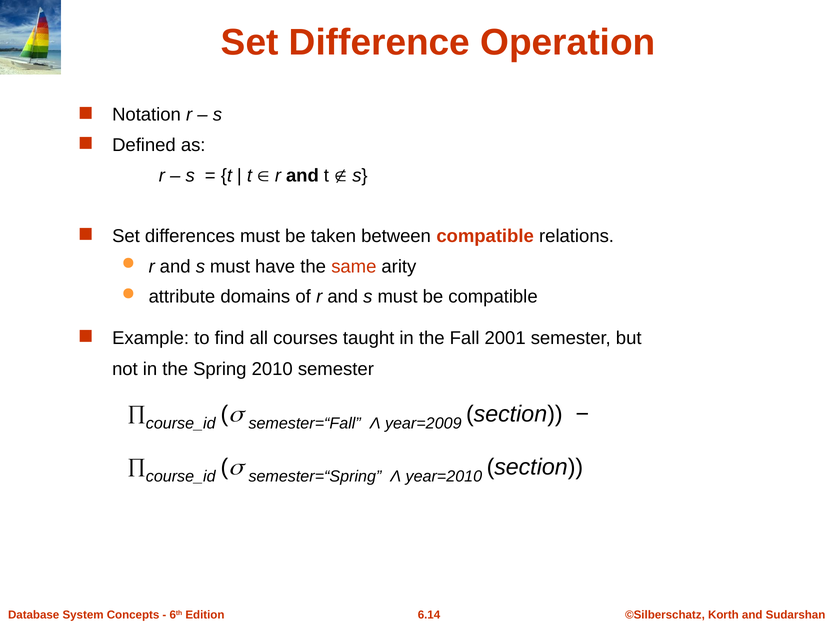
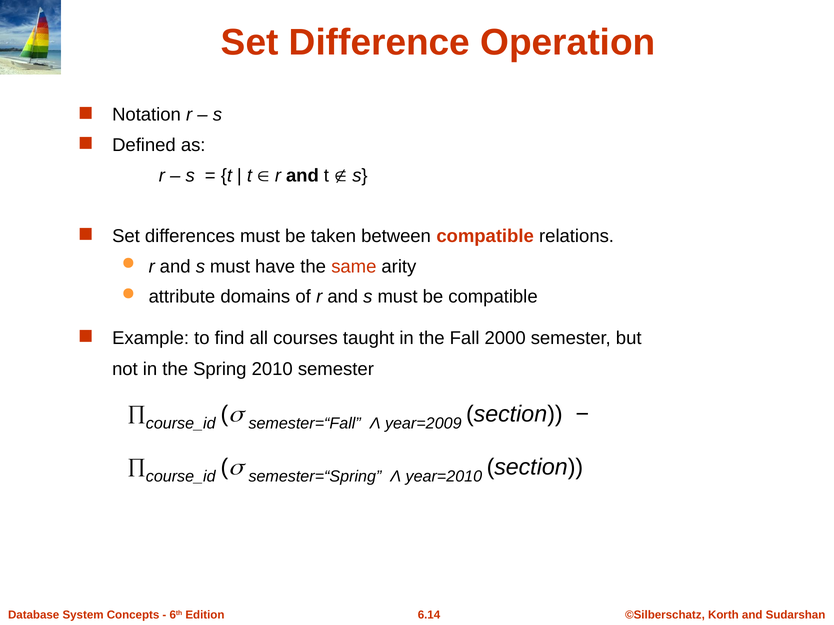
2001: 2001 -> 2000
